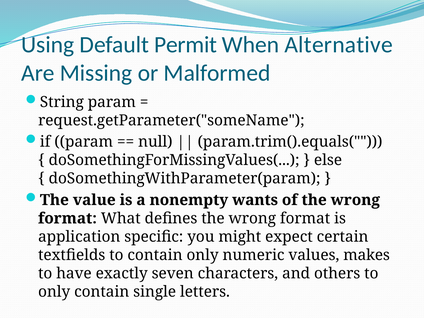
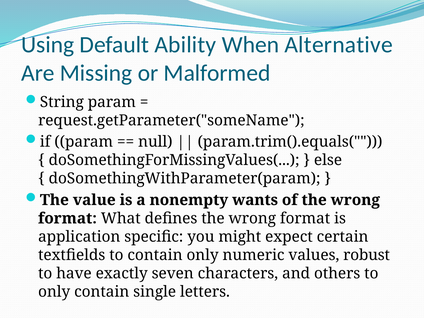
Permit: Permit -> Ability
makes: makes -> robust
